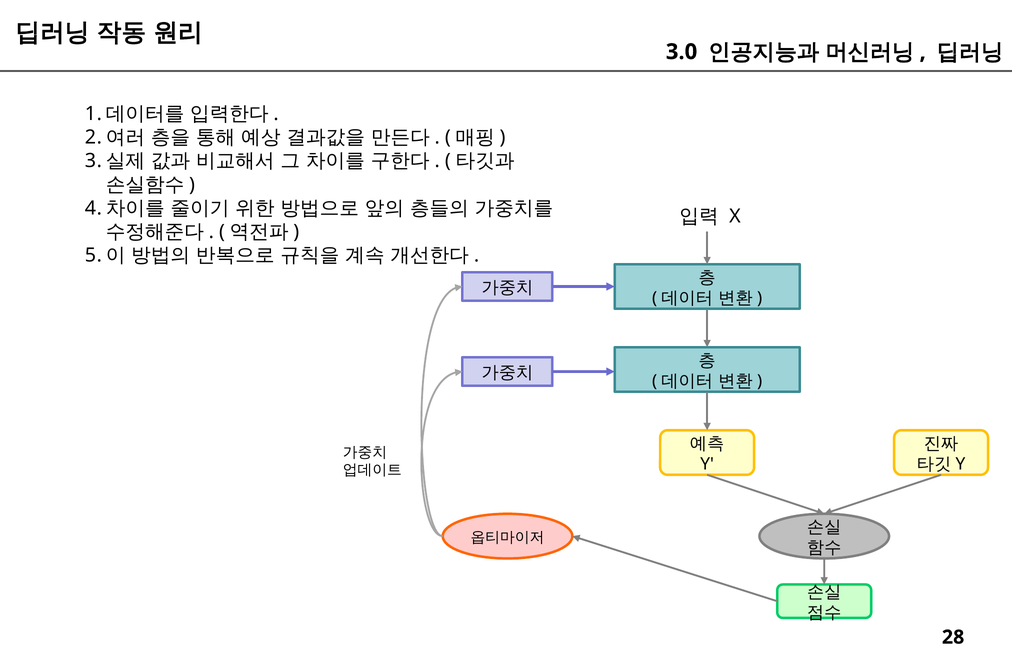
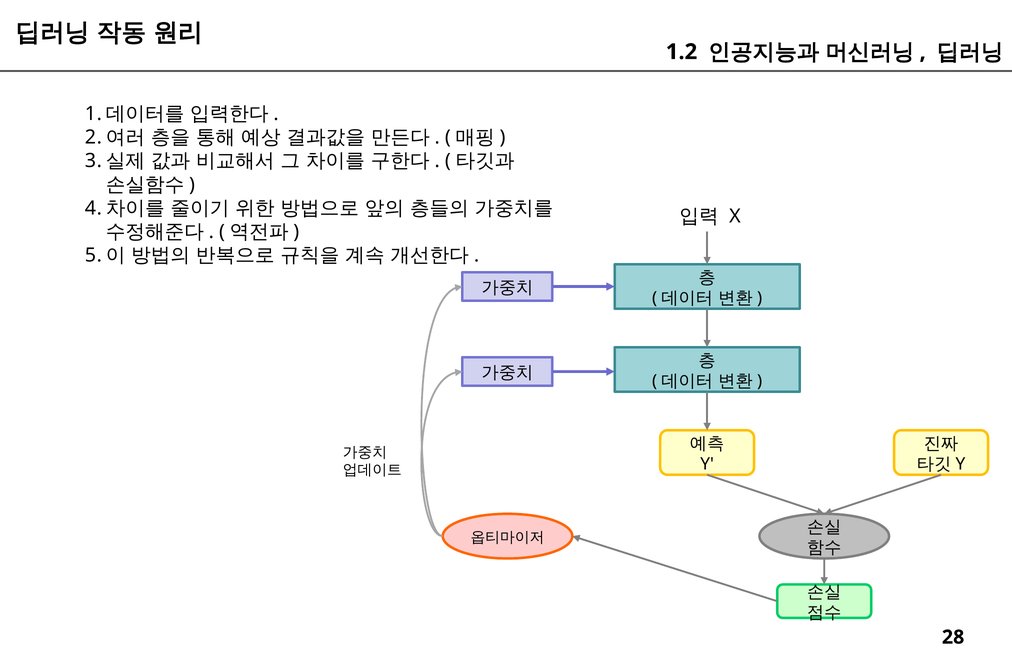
3.0: 3.0 -> 1.2
